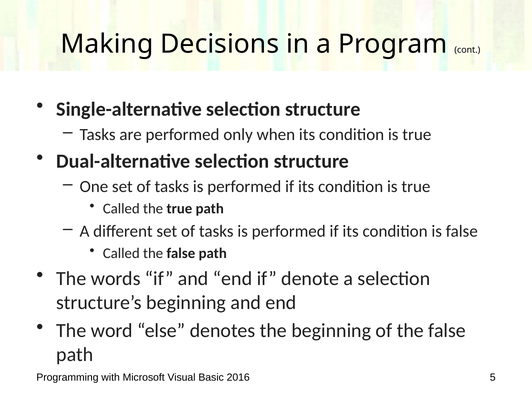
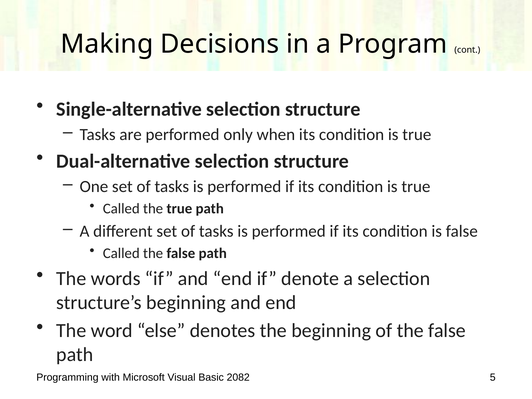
2016: 2016 -> 2082
